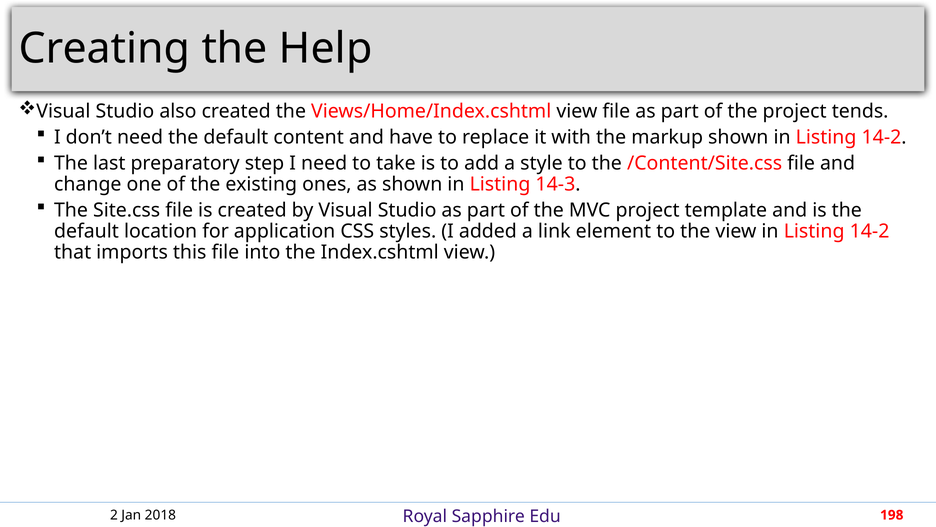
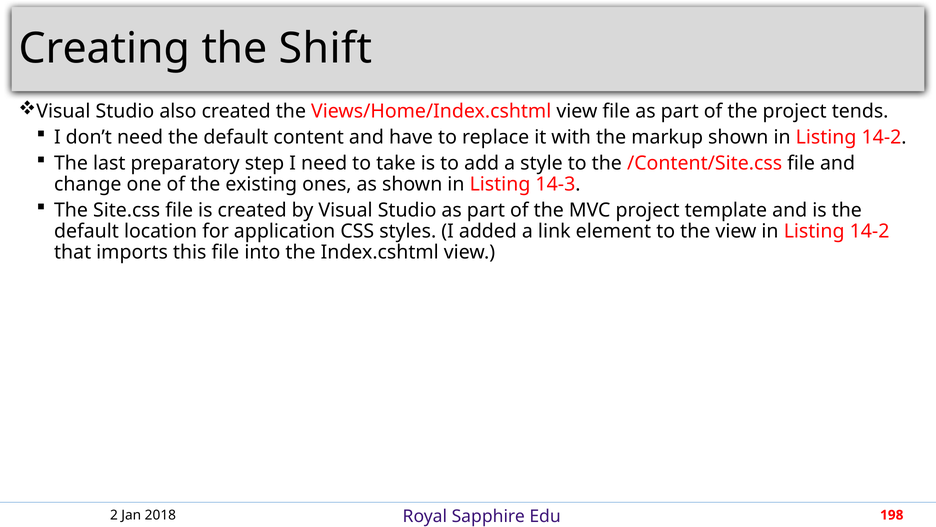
Help: Help -> Shift
